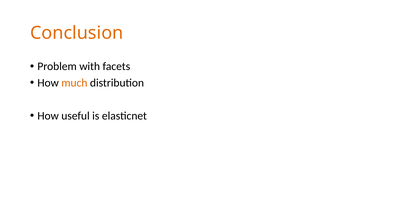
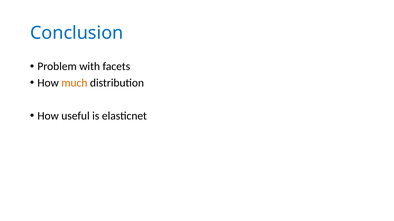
Conclusion colour: orange -> blue
